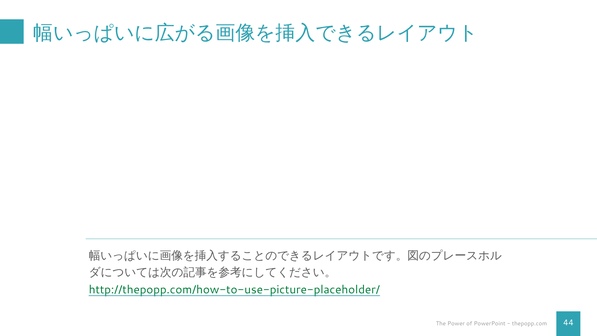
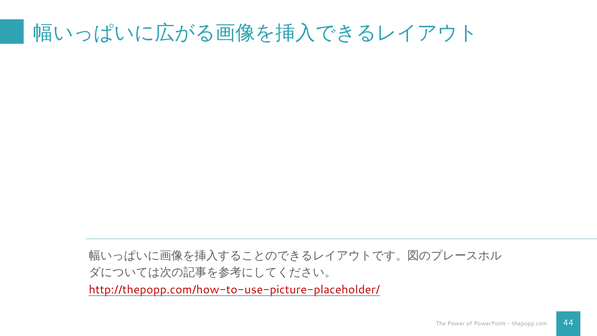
http://thepopp.com/how-to-use-picture-placeholder/ colour: green -> red
